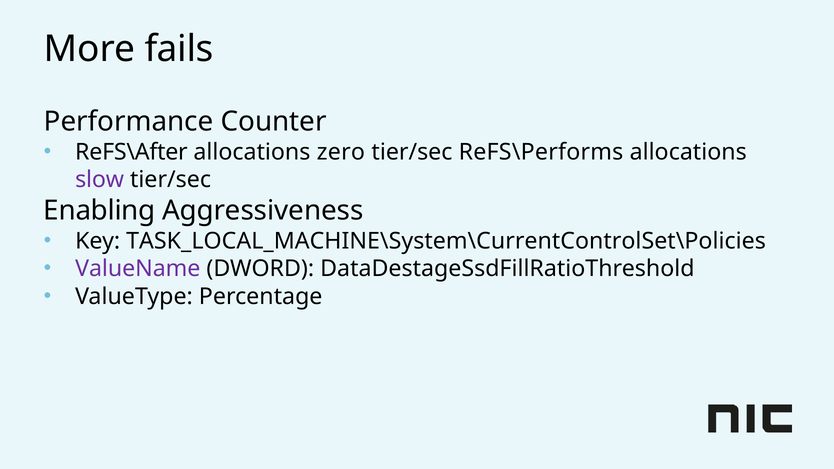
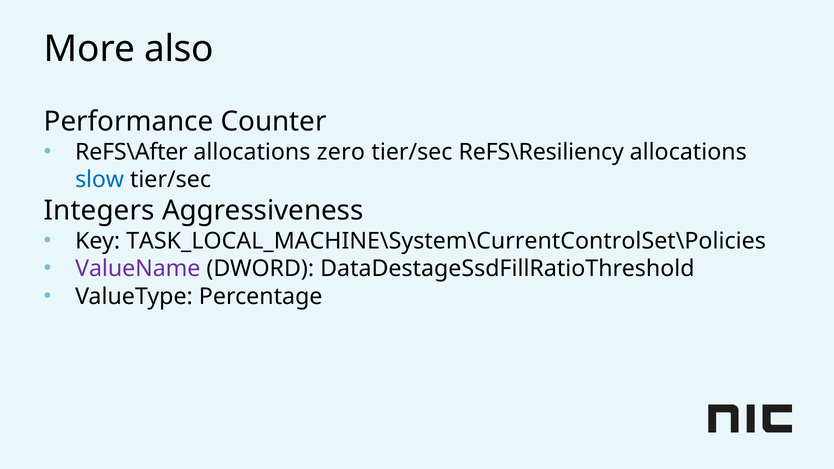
fails: fails -> also
ReFS\Performs: ReFS\Performs -> ReFS\Resiliency
slow colour: purple -> blue
Enabling: Enabling -> Integers
